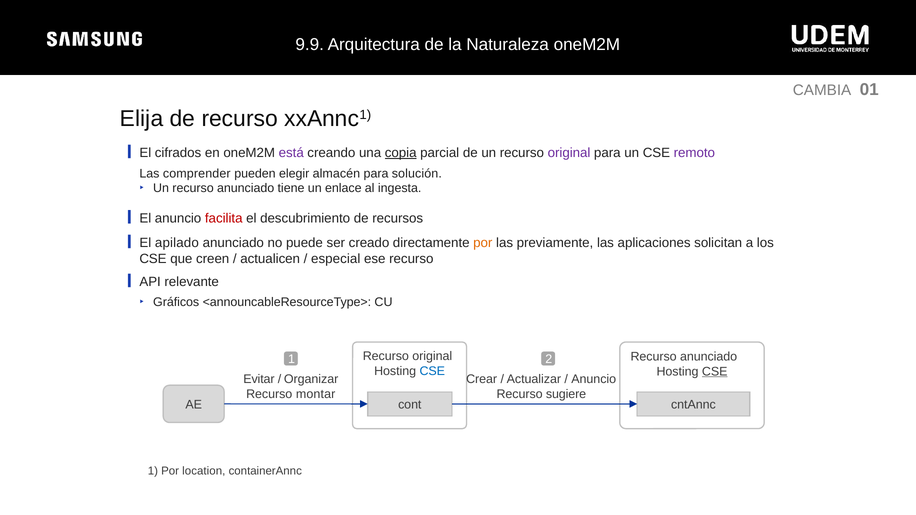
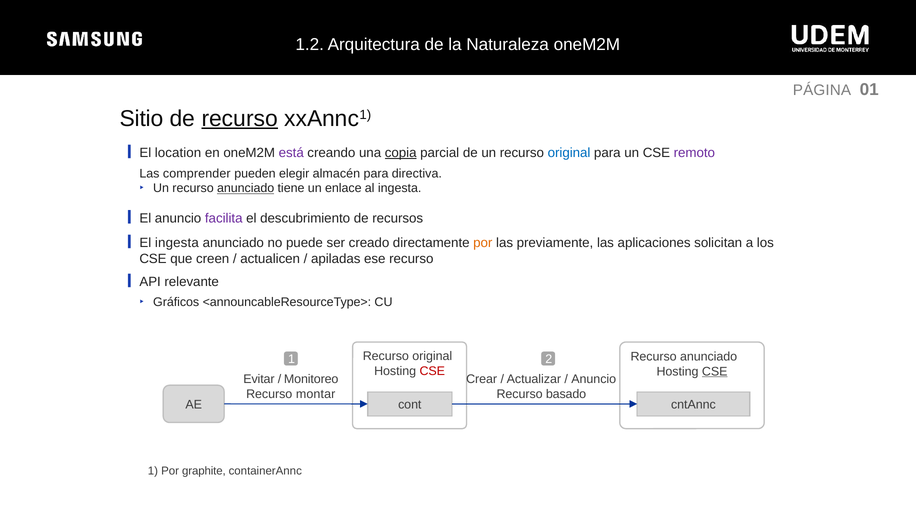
9.9: 9.9 -> 1.2
CAMBIA: CAMBIA -> PÁGINA
Elija: Elija -> Sitio
recurso at (240, 119) underline: none -> present
cifrados: cifrados -> location
original at (569, 153) colour: purple -> blue
solución: solución -> directiva
anunciado at (246, 188) underline: none -> present
facilita colour: red -> purple
El apilado: apilado -> ingesta
especial: especial -> apiladas
CSE at (432, 371) colour: blue -> red
Organizar: Organizar -> Monitoreo
sugiere: sugiere -> basado
location: location -> graphite
